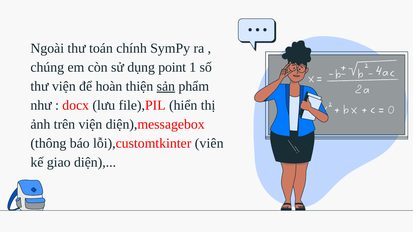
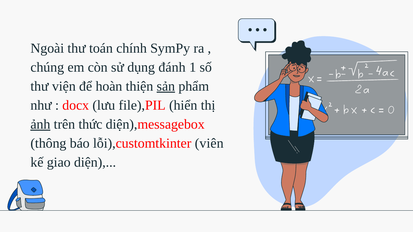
point: point -> đánh
ảnh underline: none -> present
trên viện: viện -> thức
